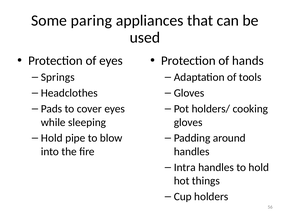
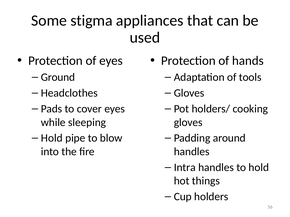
paring: paring -> stigma
Springs: Springs -> Ground
